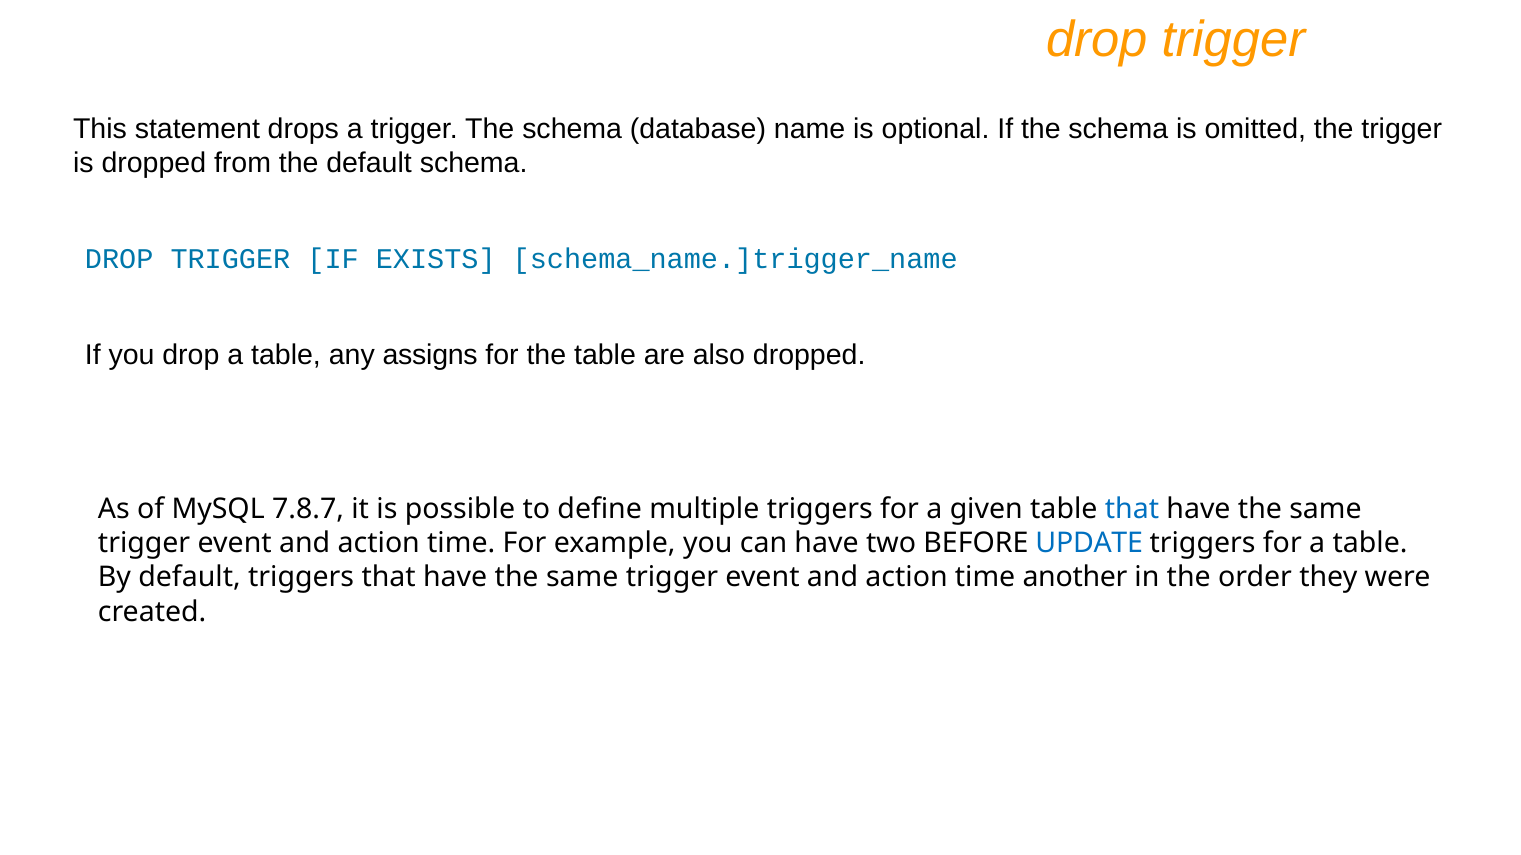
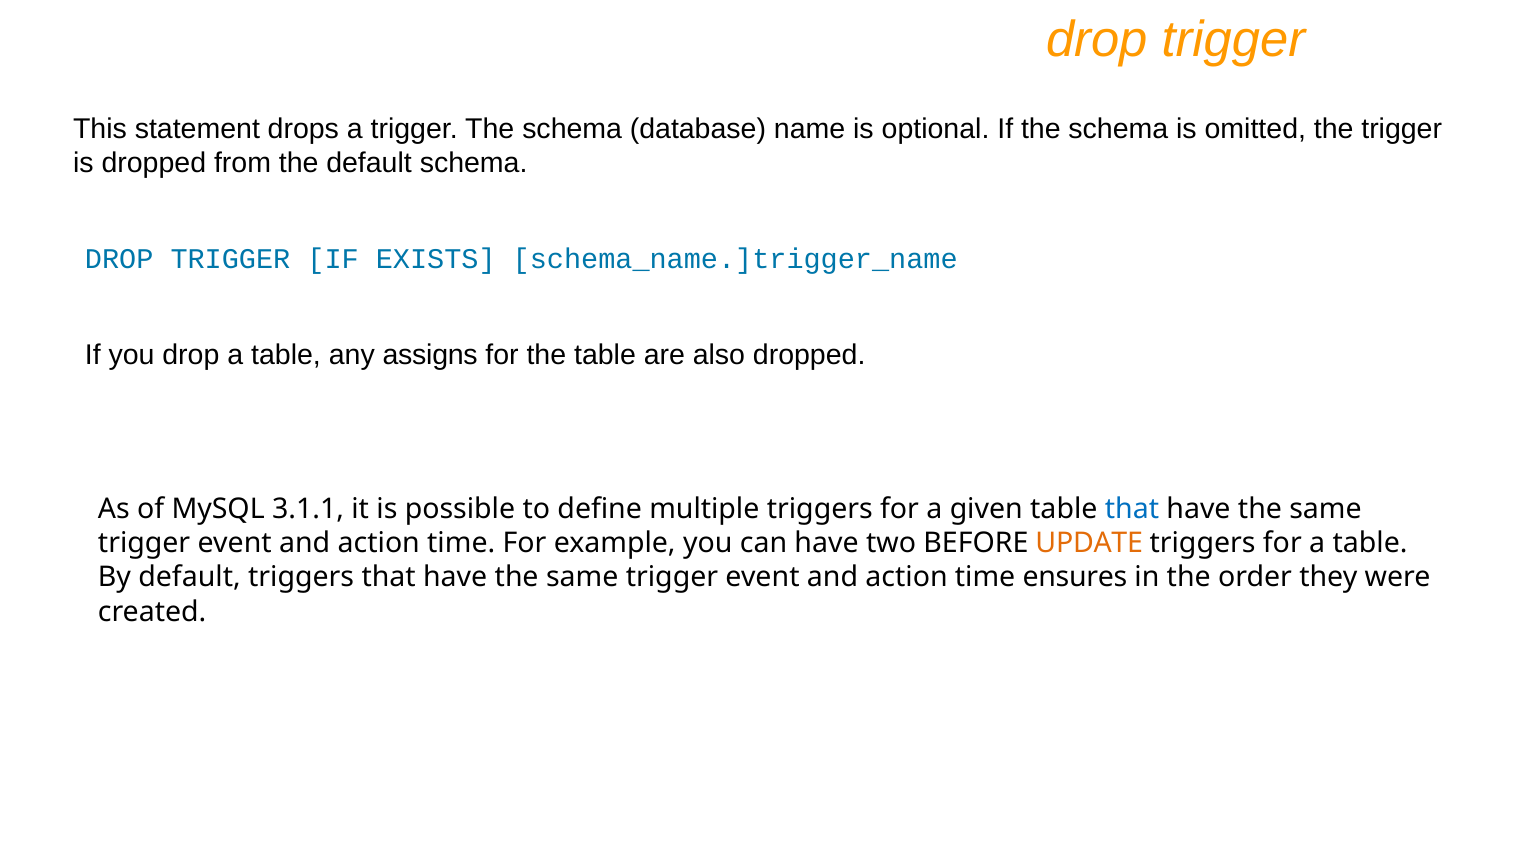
7.8.7: 7.8.7 -> 3.1.1
UPDATE colour: blue -> orange
another: another -> ensures
